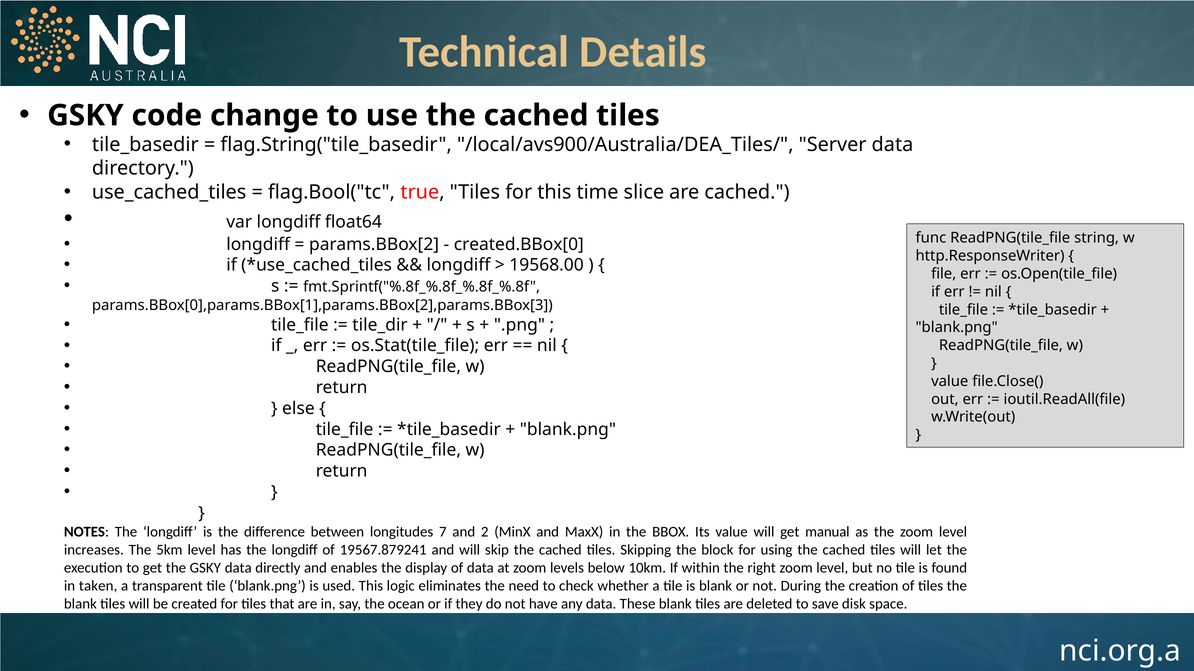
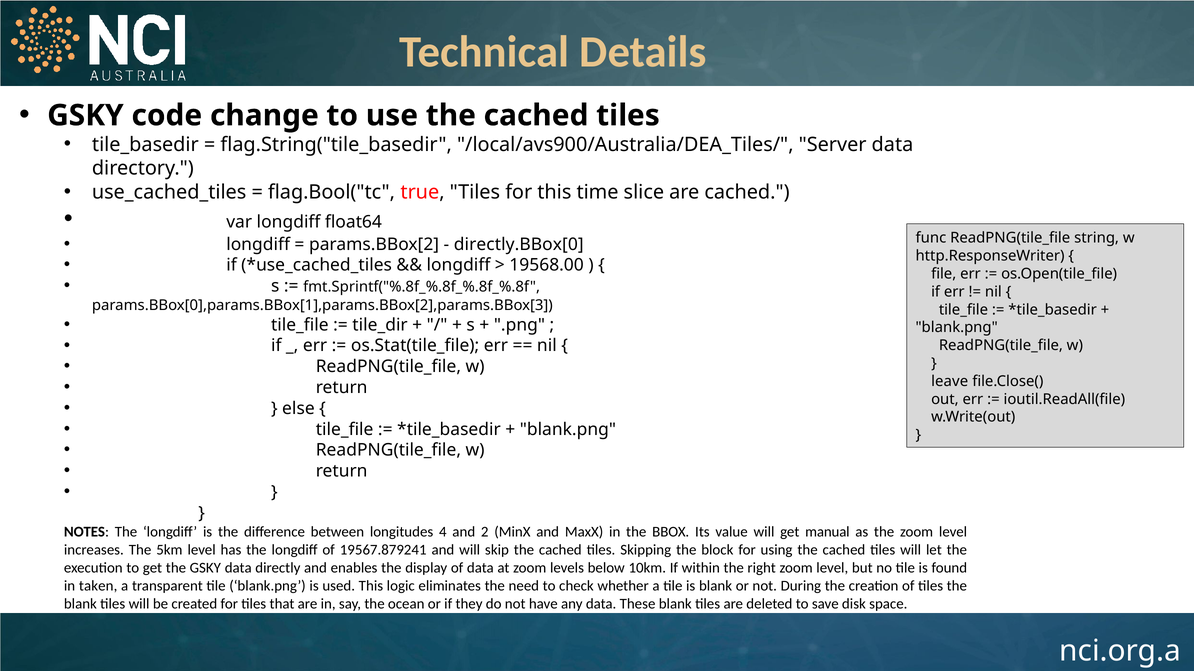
created.BBox[0: created.BBox[0 -> directly.BBox[0
value at (950, 382): value -> leave
7: 7 -> 4
